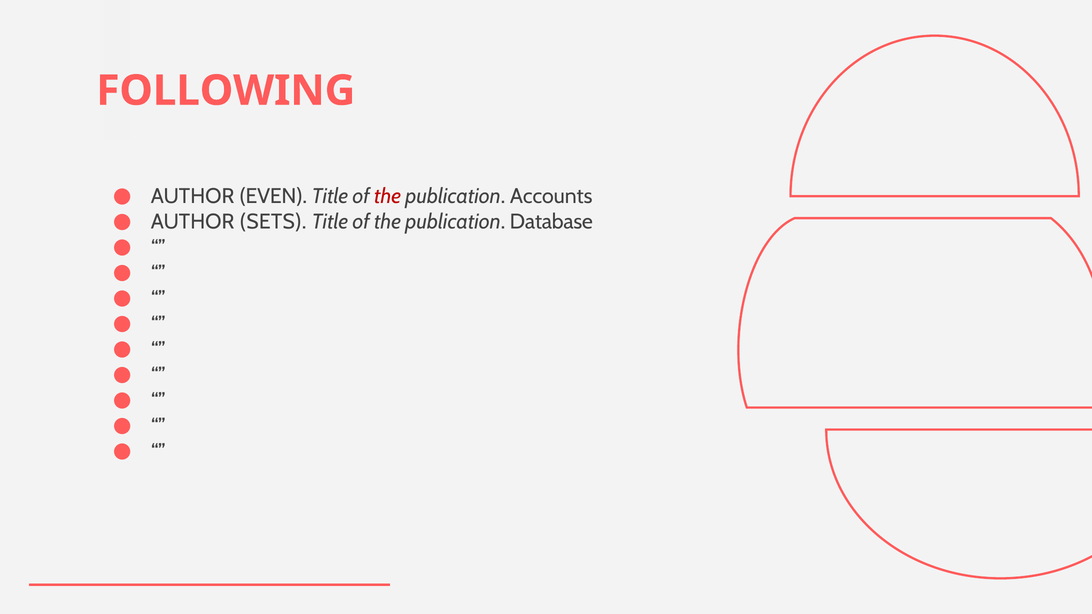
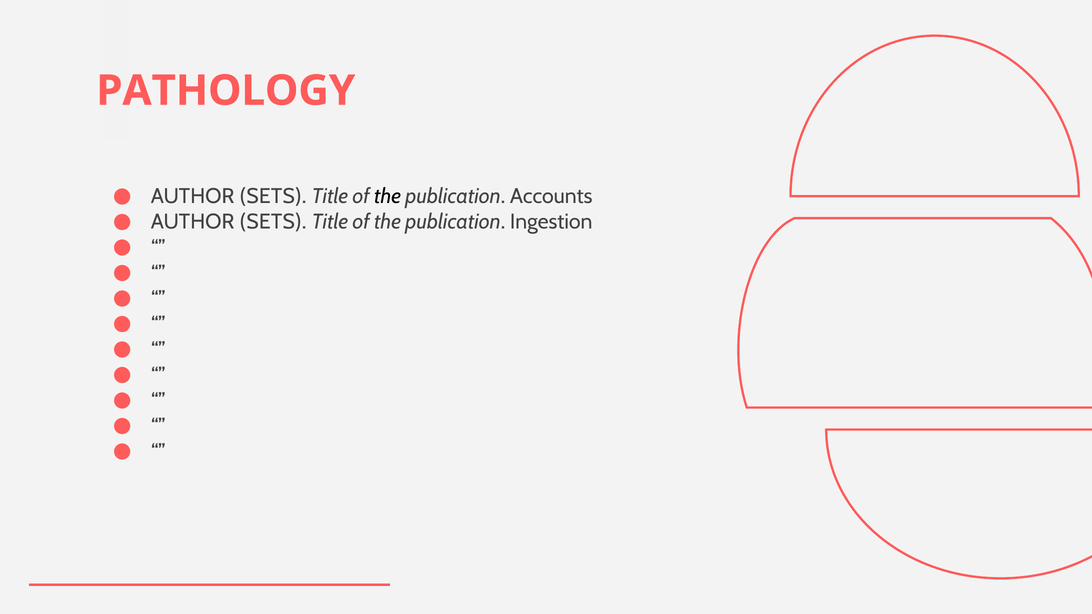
FOLLOWING: FOLLOWING -> PATHOLOGY
EVEN at (273, 196): EVEN -> SETS
the at (388, 196) colour: red -> black
Database: Database -> Ingestion
